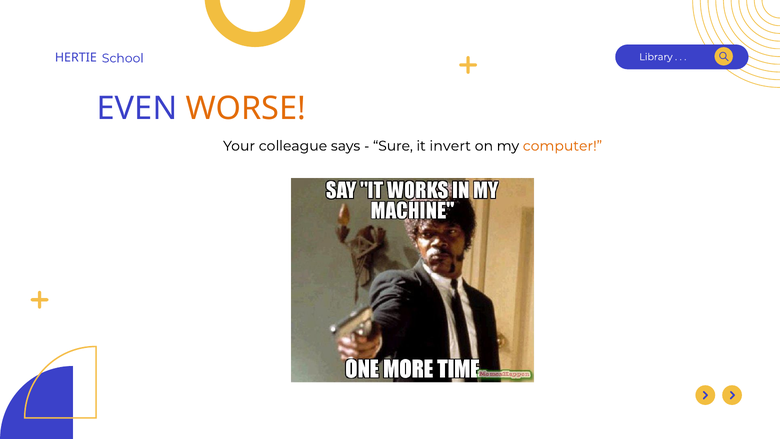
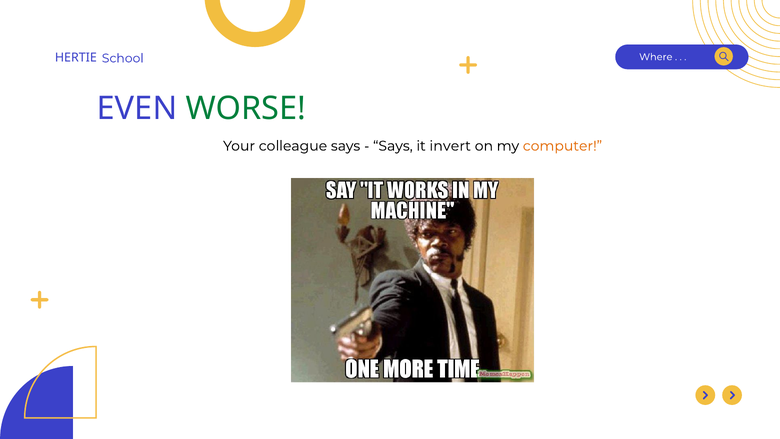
Library: Library -> Where
WORSE colour: orange -> green
Sure at (393, 146): Sure -> Says
